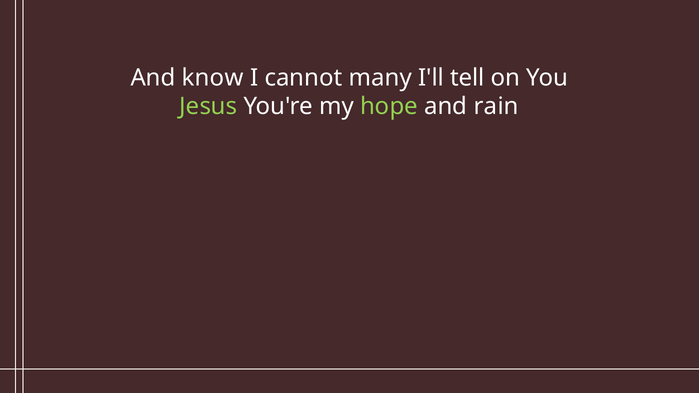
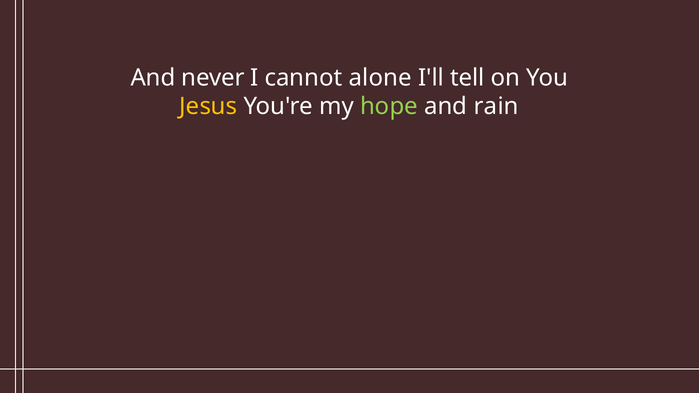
know: know -> never
many: many -> alone
Jesus colour: light green -> yellow
